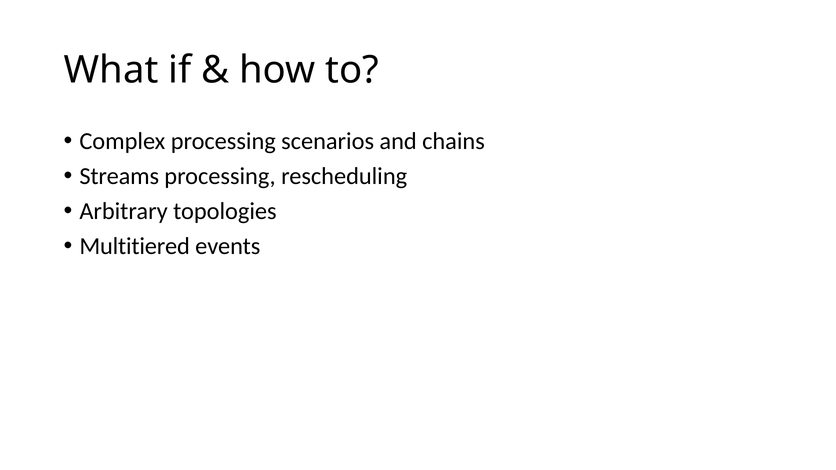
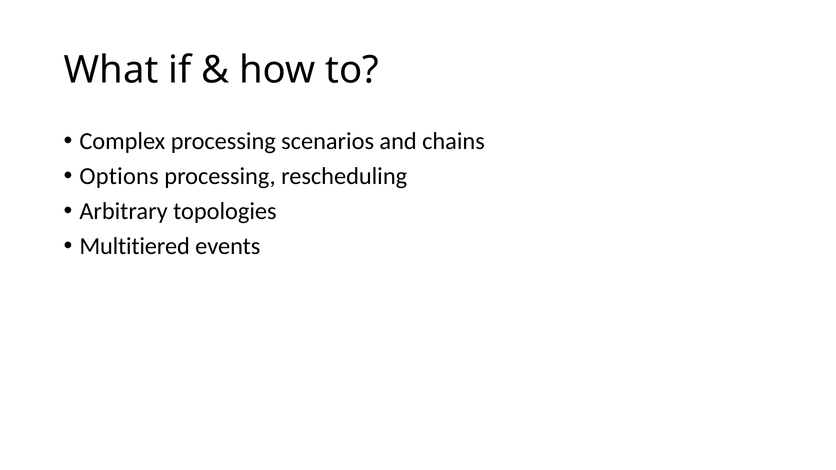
Streams: Streams -> Options
